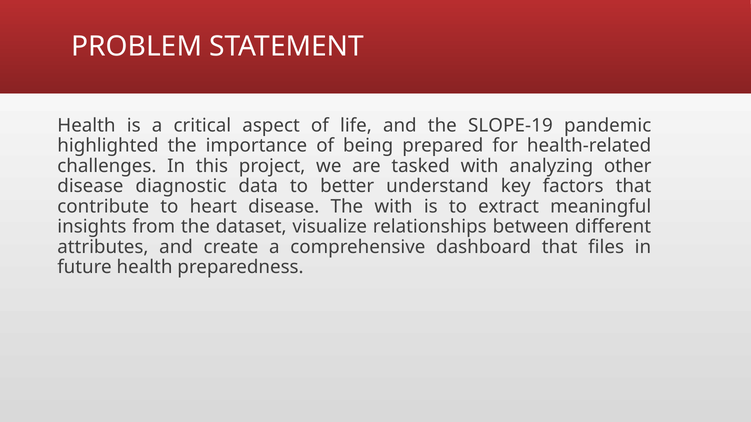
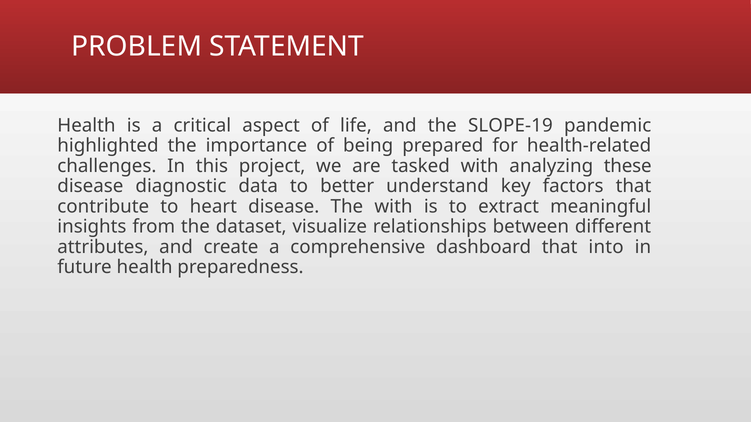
other: other -> these
files: files -> into
